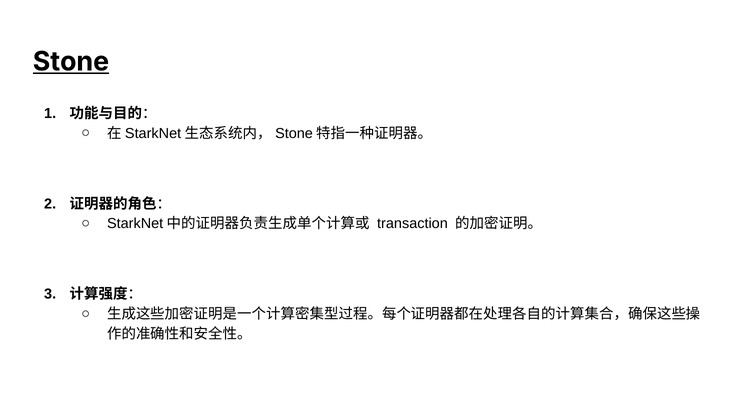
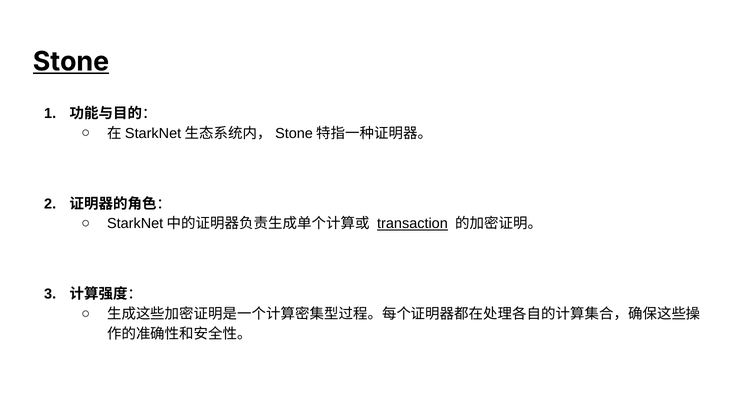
transaction underline: none -> present
